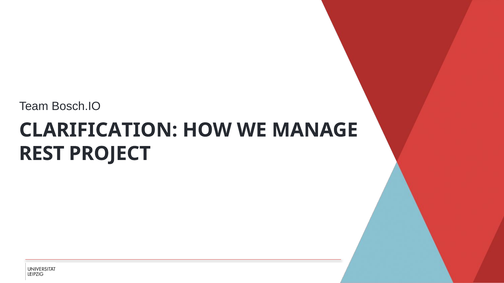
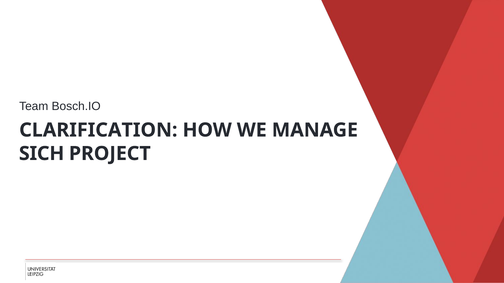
REST: REST -> SICH
